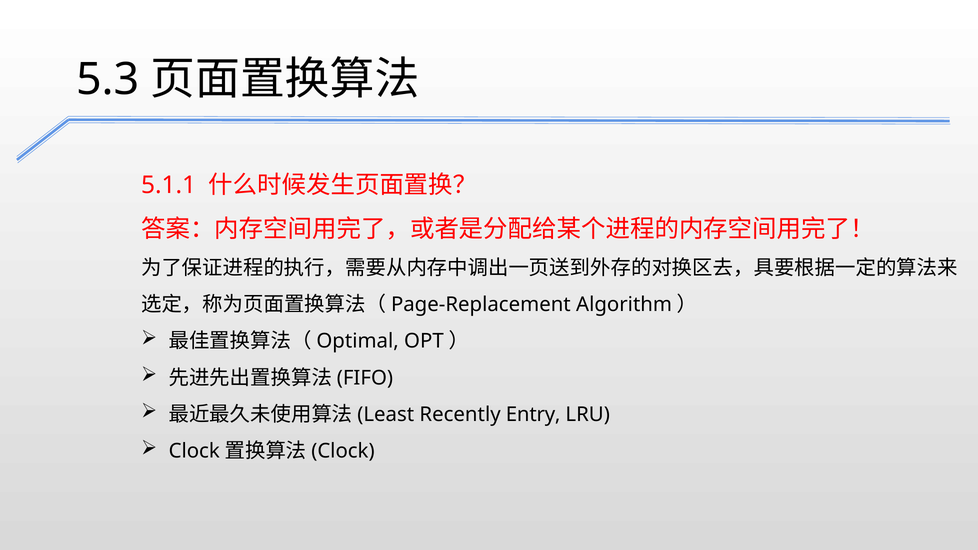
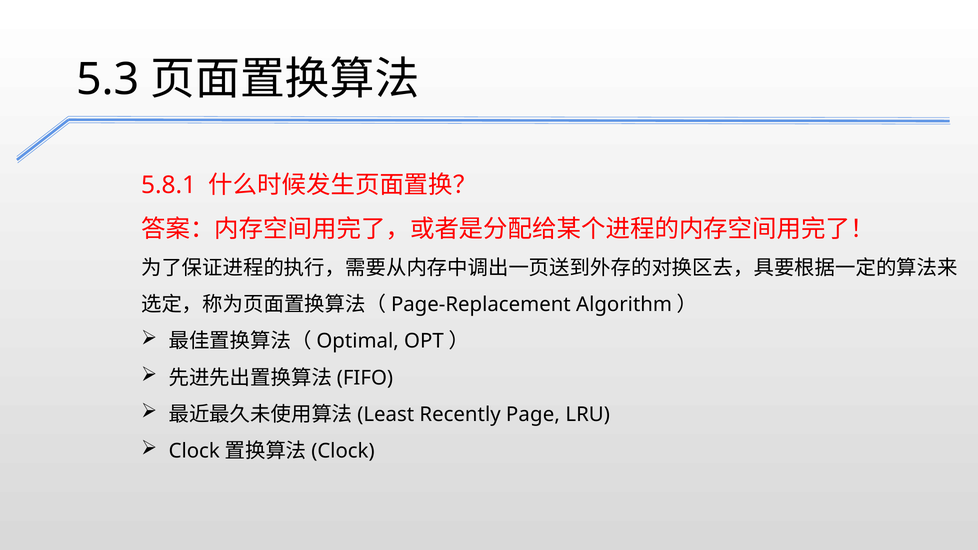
5.1.1: 5.1.1 -> 5.8.1
Entry: Entry -> Page
